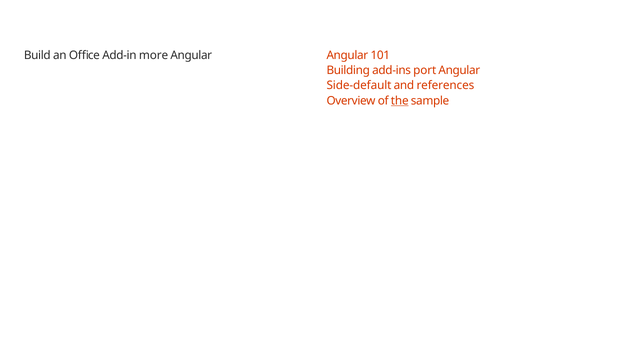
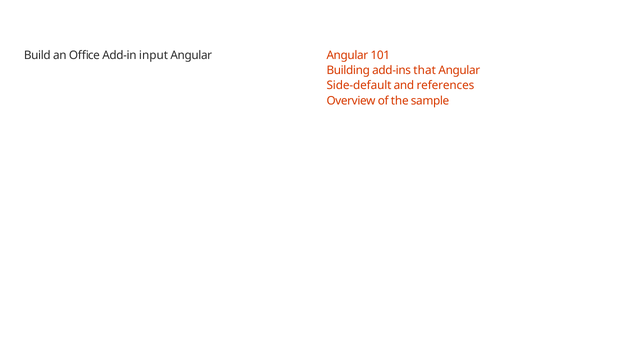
more: more -> input
port: port -> that
the underline: present -> none
